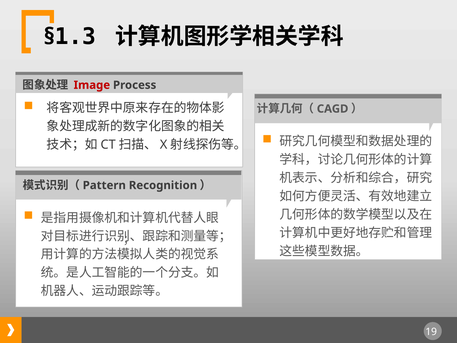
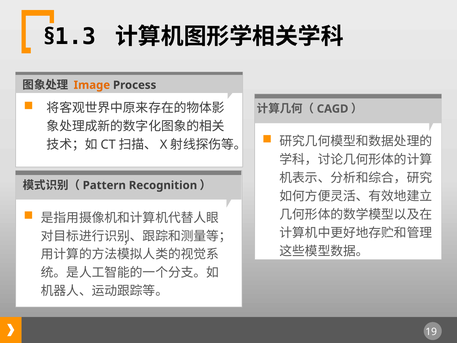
Image colour: red -> orange
